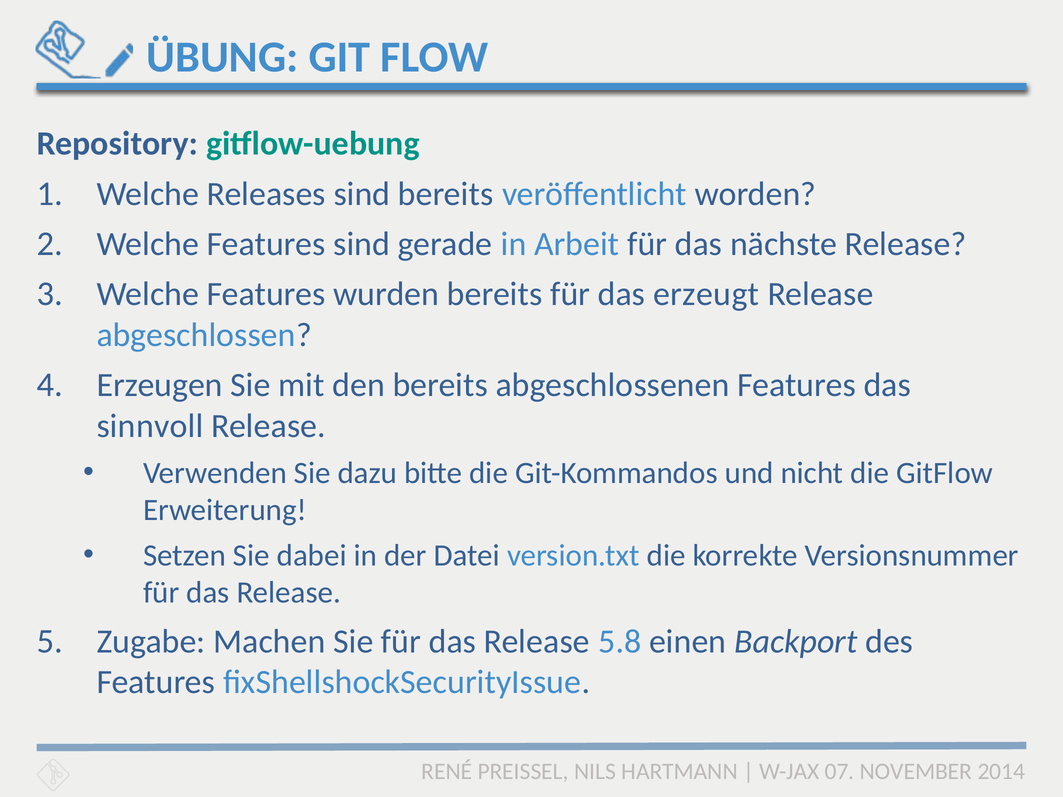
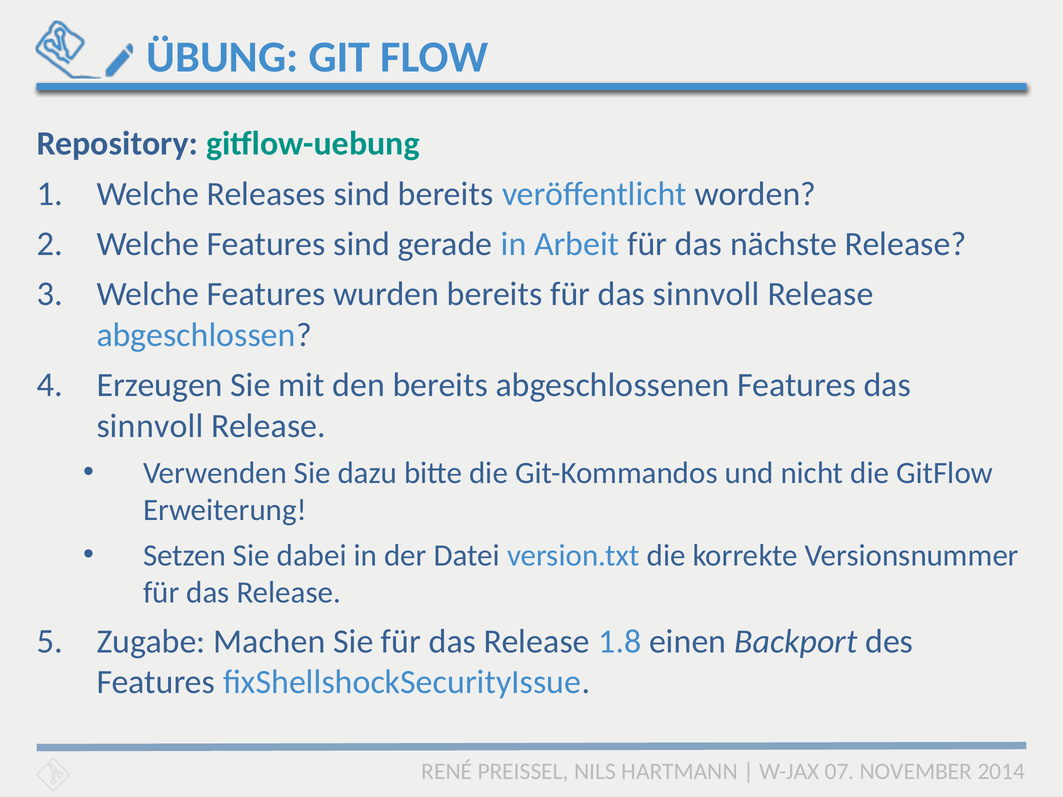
für das erzeugt: erzeugt -> sinnvoll
5.8: 5.8 -> 1.8
